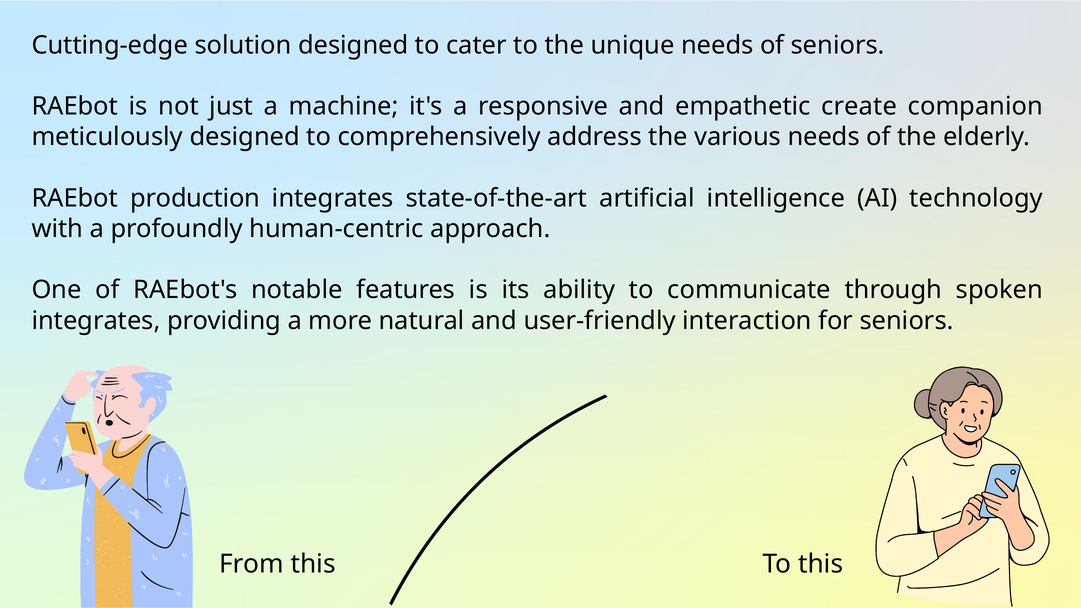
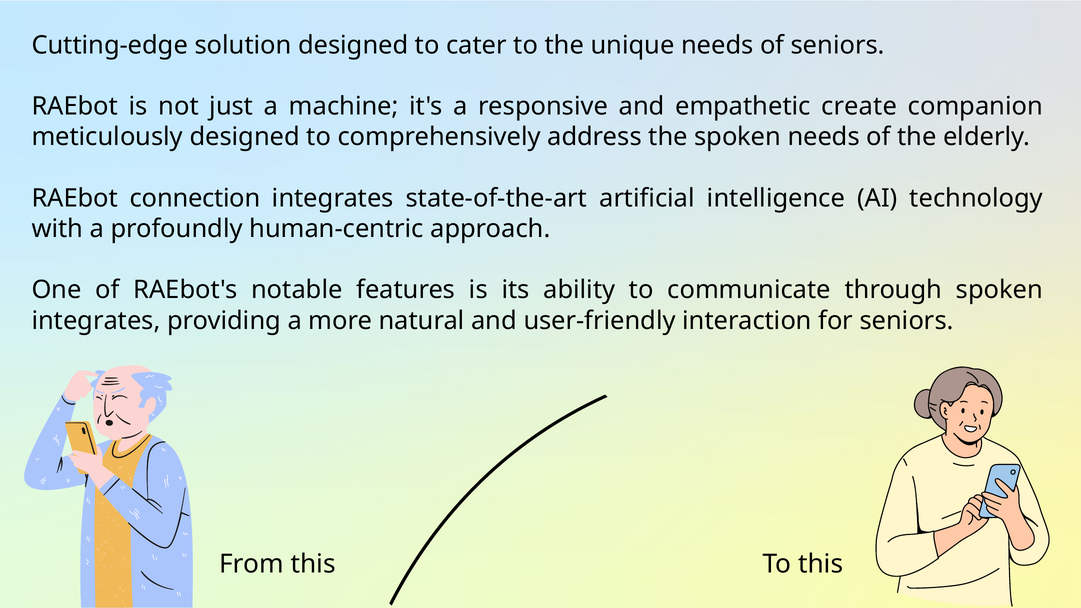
the various: various -> spoken
production: production -> connection
